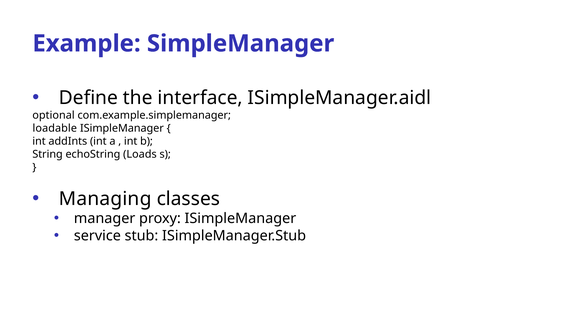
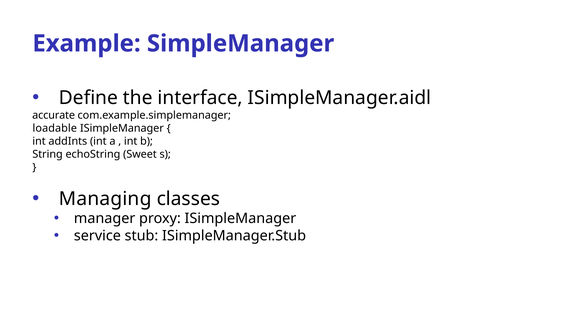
optional: optional -> accurate
Loads: Loads -> Sweet
